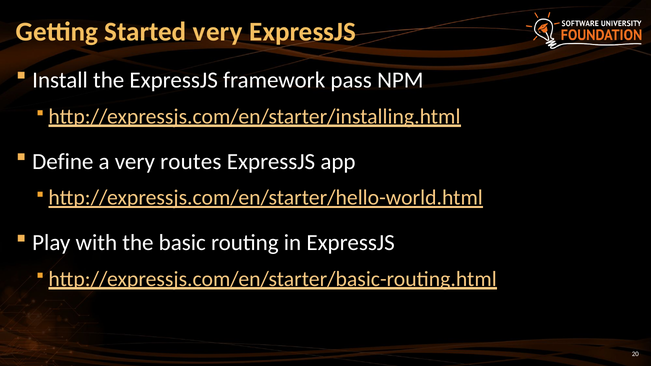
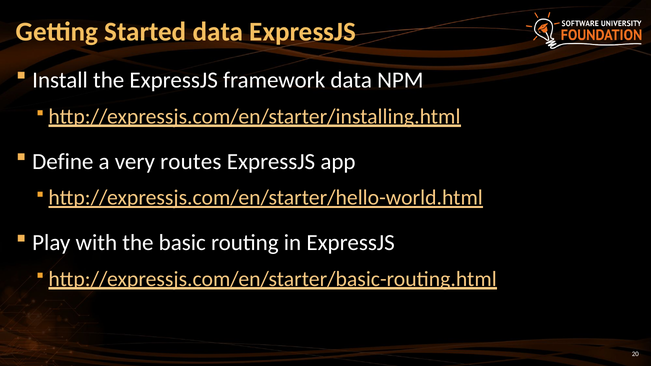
Started very: very -> data
framework pass: pass -> data
